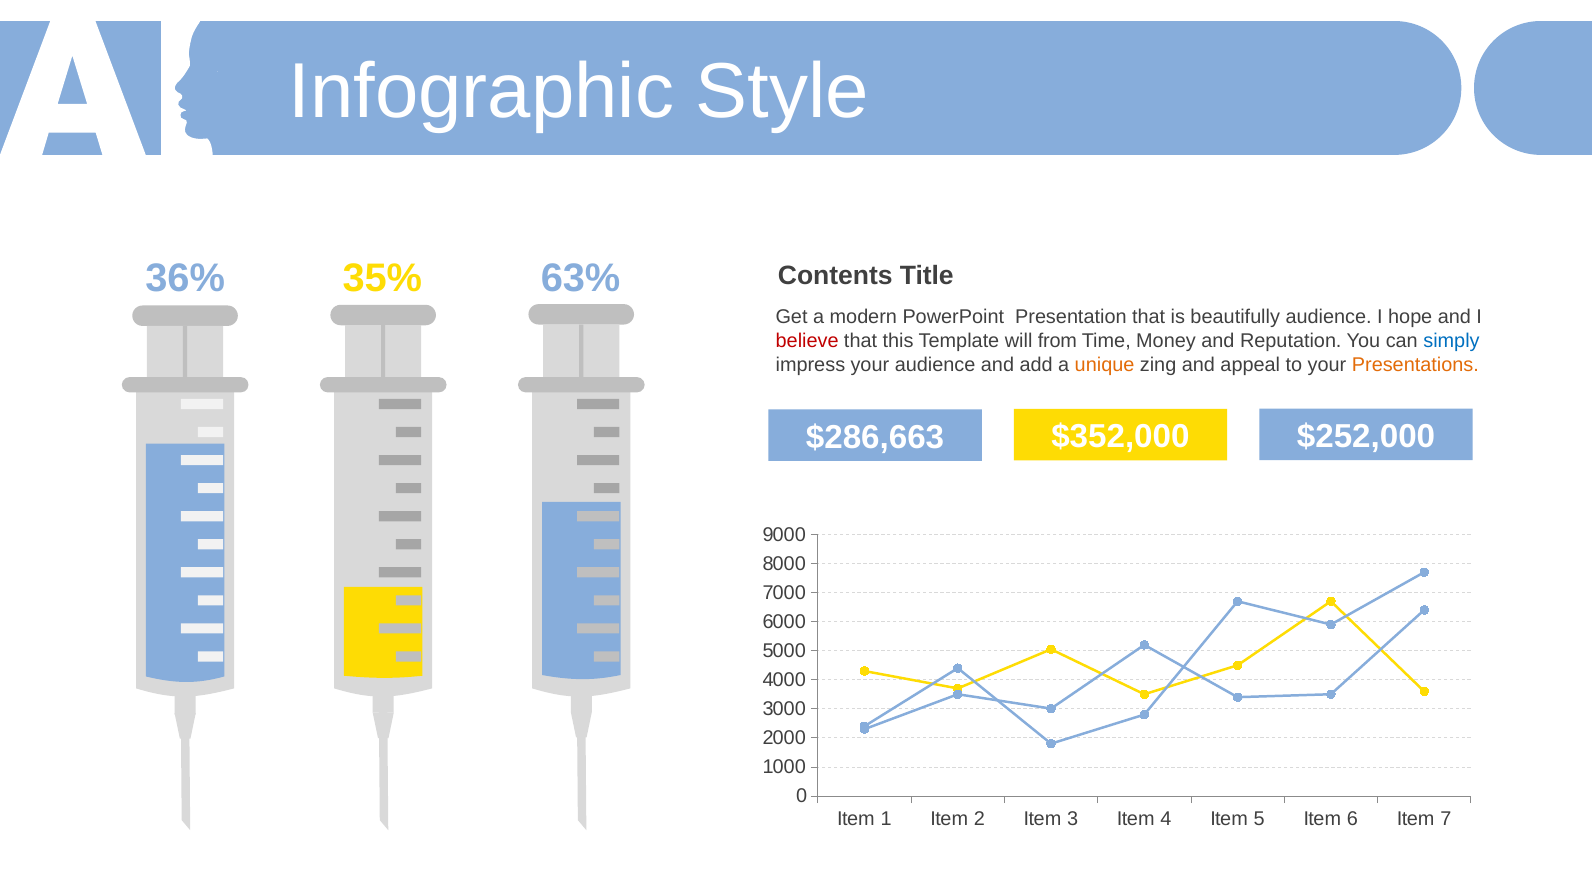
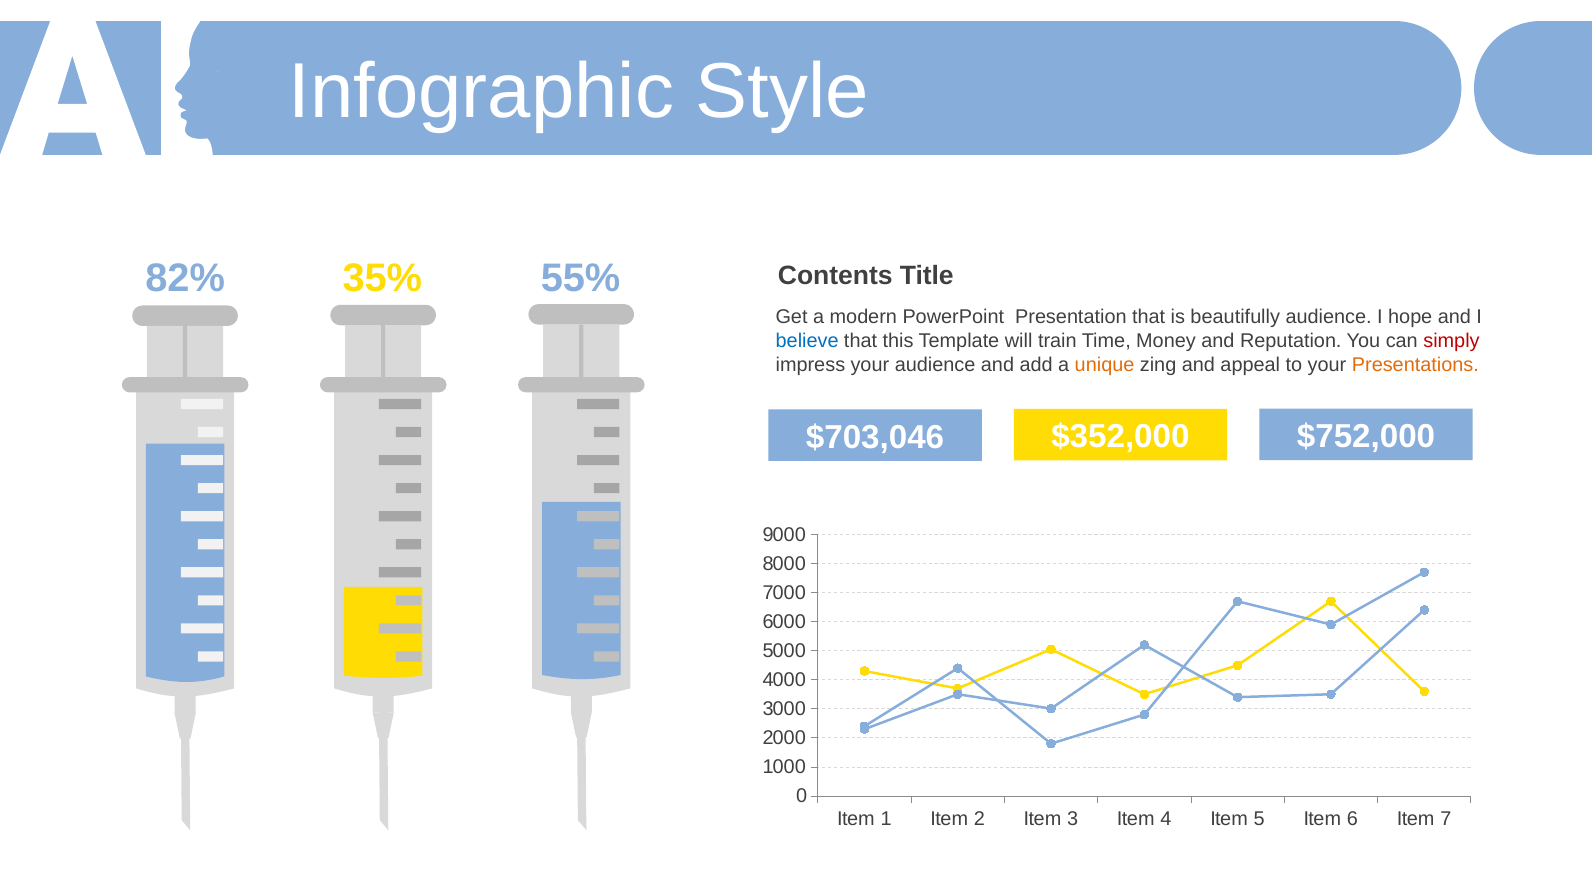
36%: 36% -> 82%
63%: 63% -> 55%
believe colour: red -> blue
from: from -> train
simply colour: blue -> red
$286,663: $286,663 -> $703,046
$252,000: $252,000 -> $752,000
